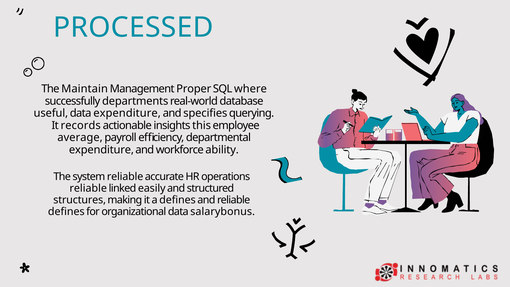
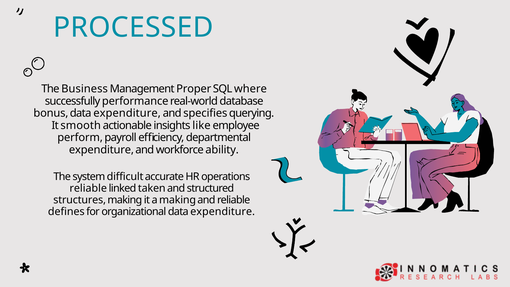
Maintain: Maintain -> Business
departments: departments -> performance
useful: useful -> bonus
records: records -> smooth
this: this -> like
average: average -> perform
system reliable: reliable -> difficult
easily: easily -> taken
a defines: defines -> making
organizational data salarybonus: salarybonus -> expenditure
